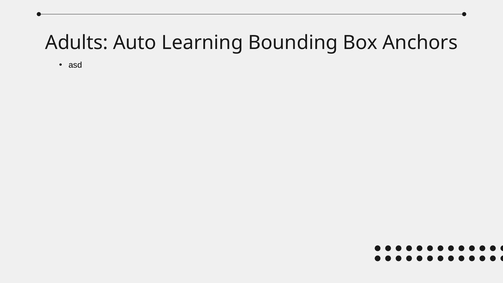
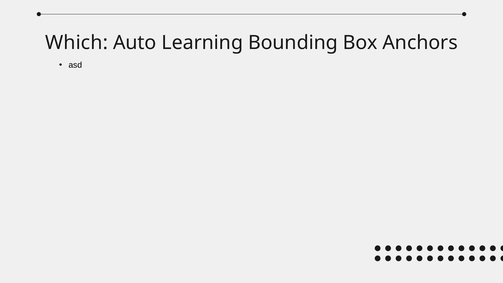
Adults: Adults -> Which
